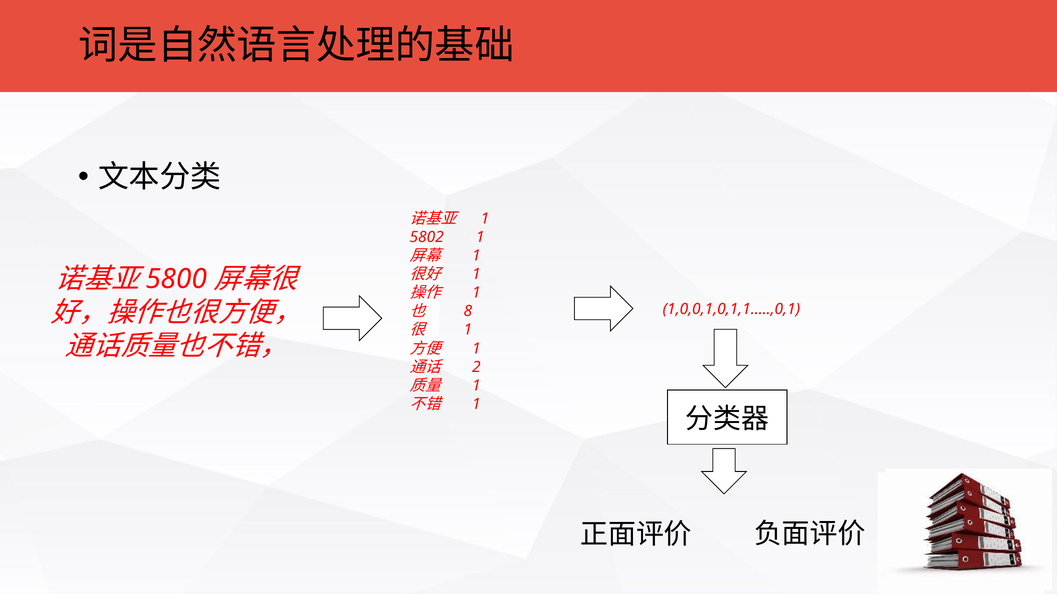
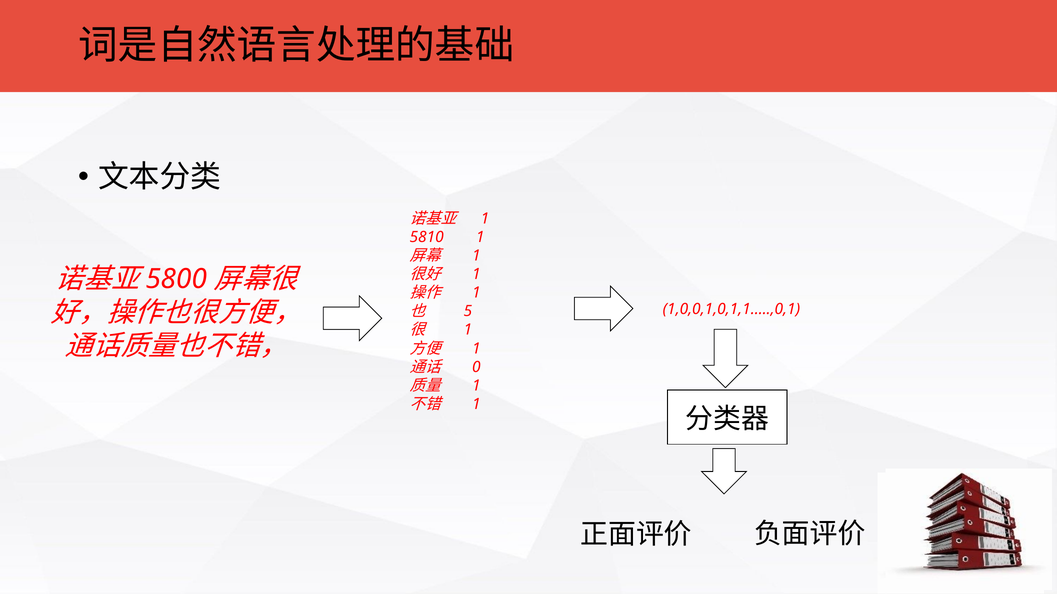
5802: 5802 -> 5810
8: 8 -> 5
2: 2 -> 0
